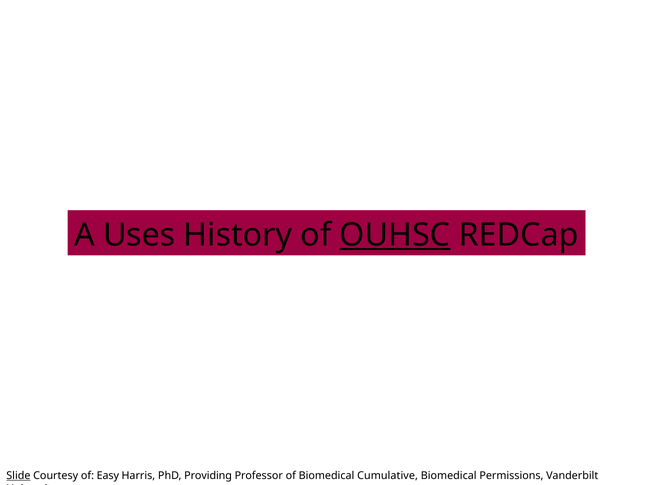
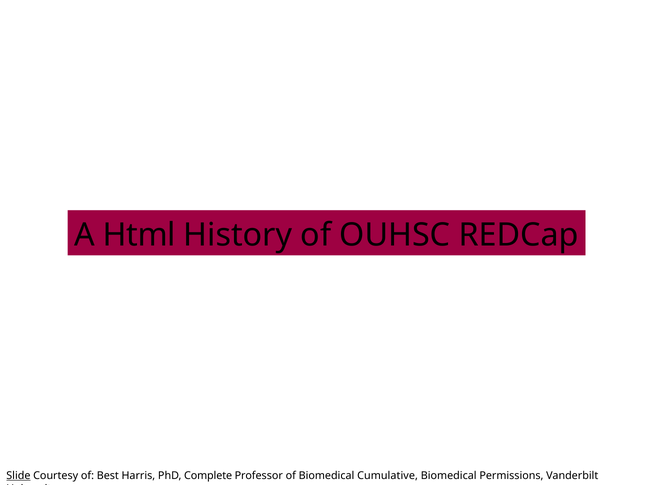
Uses: Uses -> Html
OUHSC underline: present -> none
Easy: Easy -> Best
Providing: Providing -> Complete
